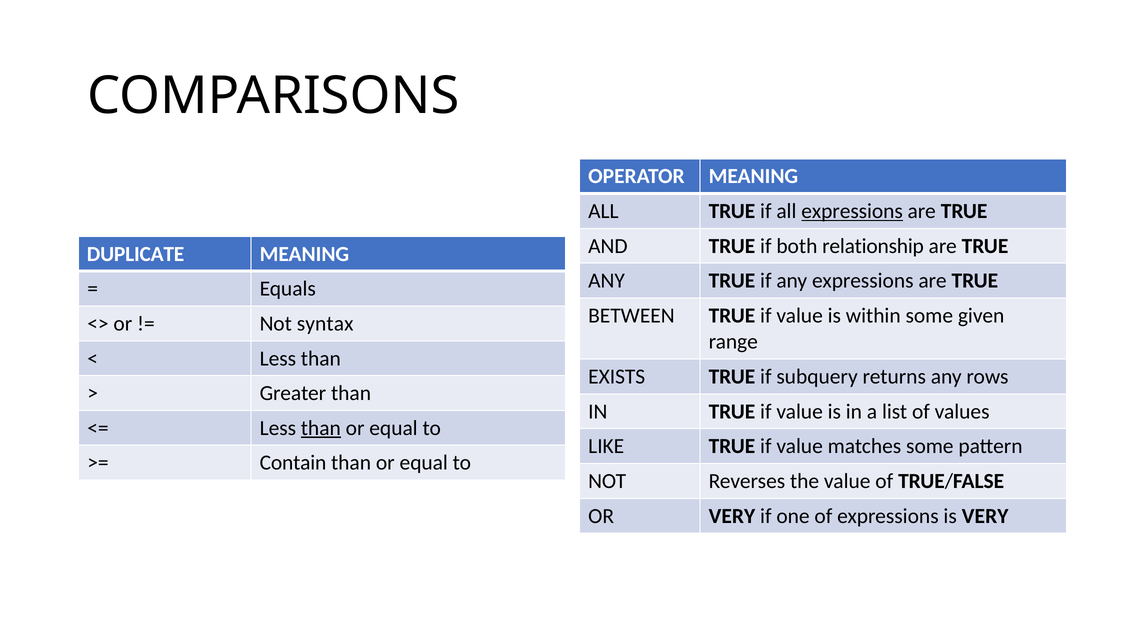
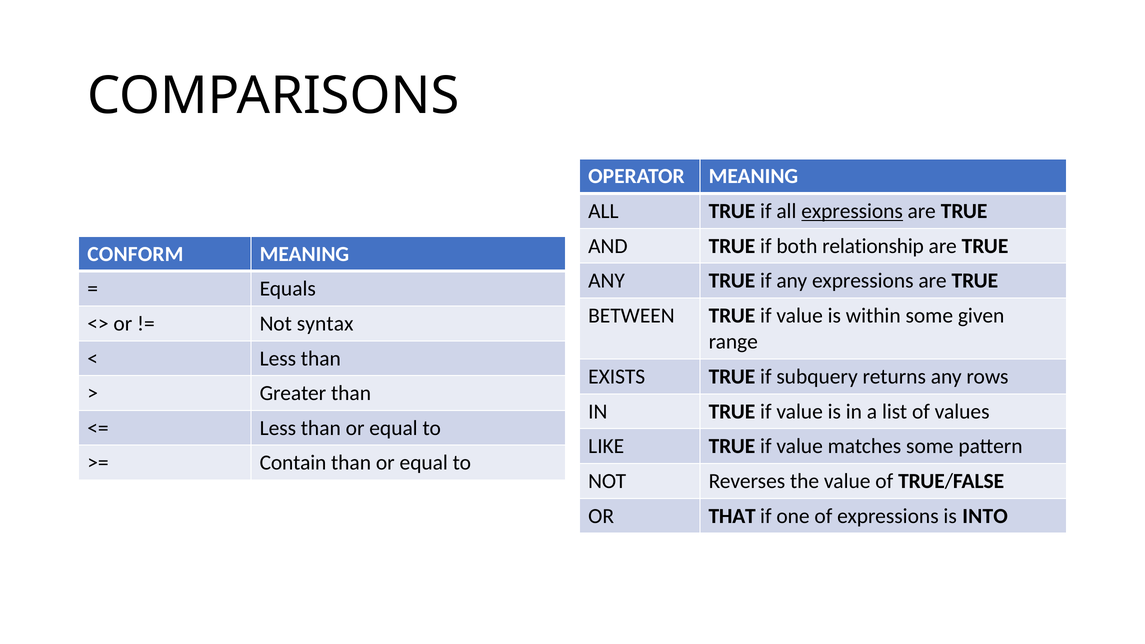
DUPLICATE: DUPLICATE -> CONFORM
than at (321, 428) underline: present -> none
OR VERY: VERY -> THAT
is VERY: VERY -> INTO
